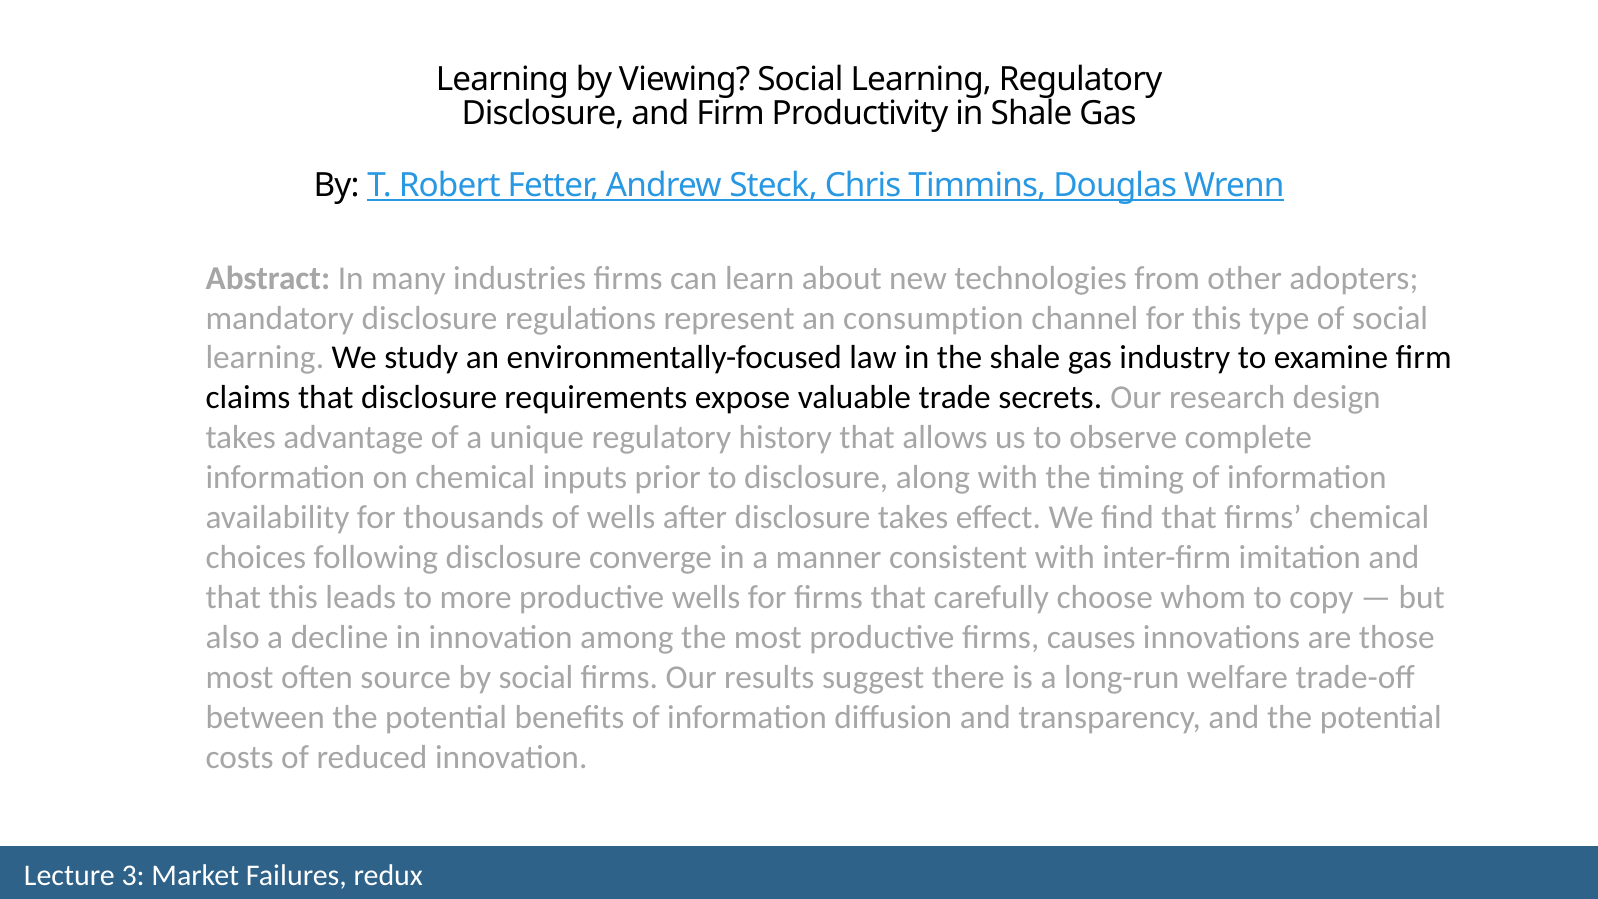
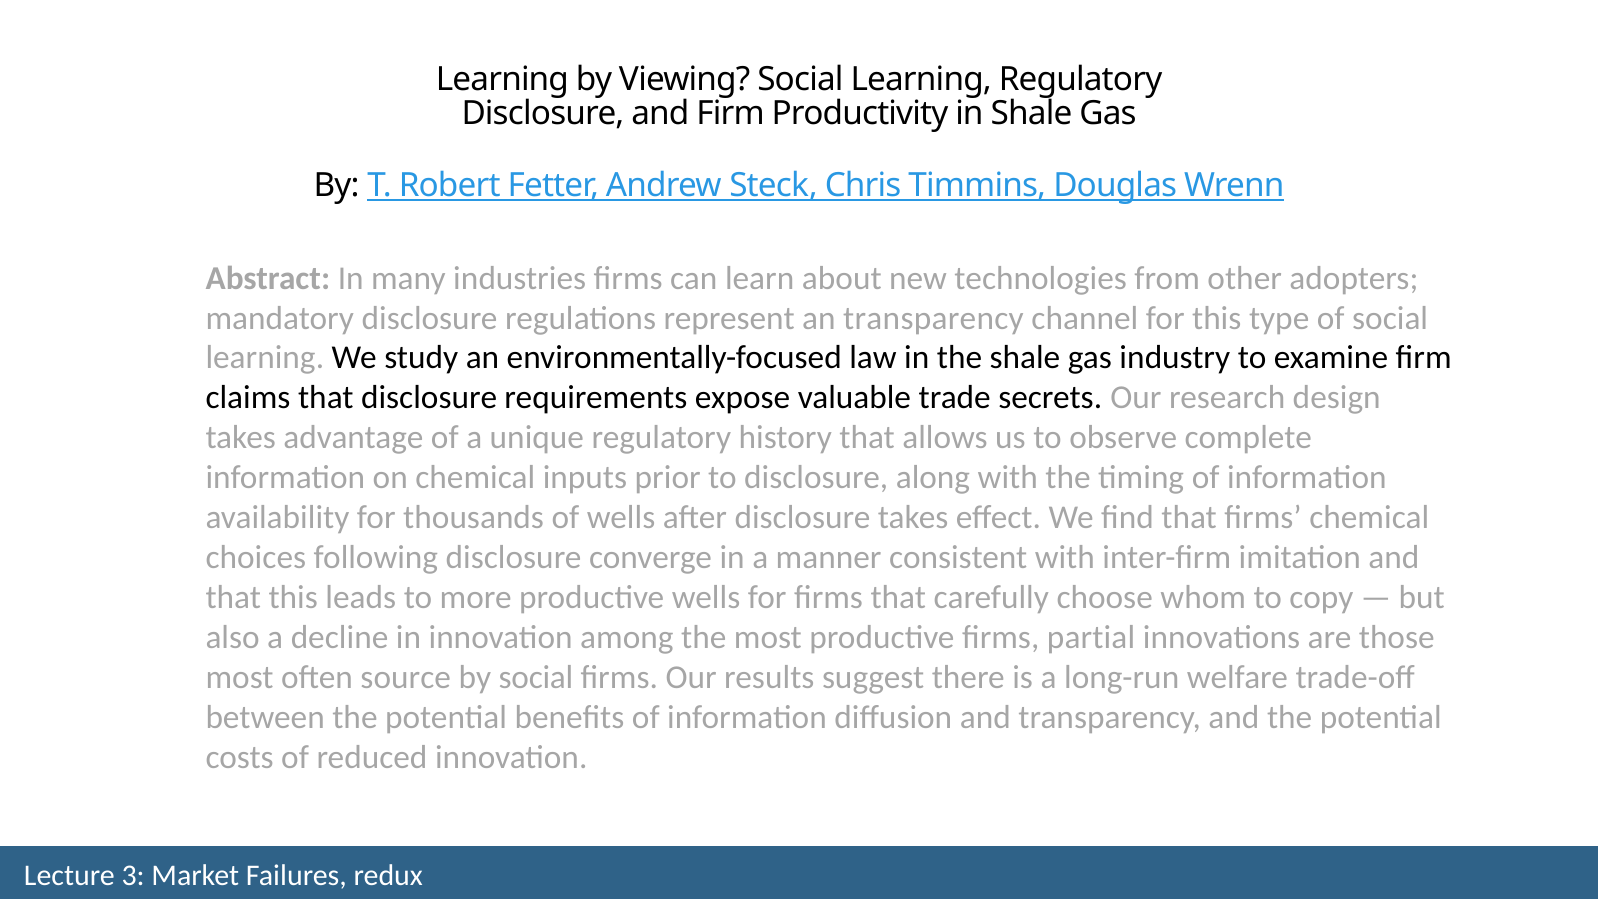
an consumption: consumption -> transparency
causes: causes -> partial
